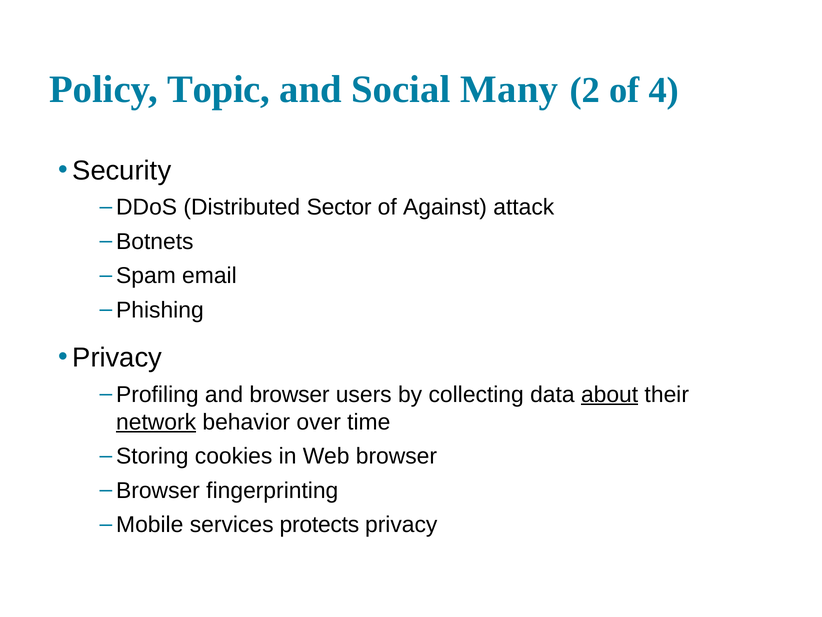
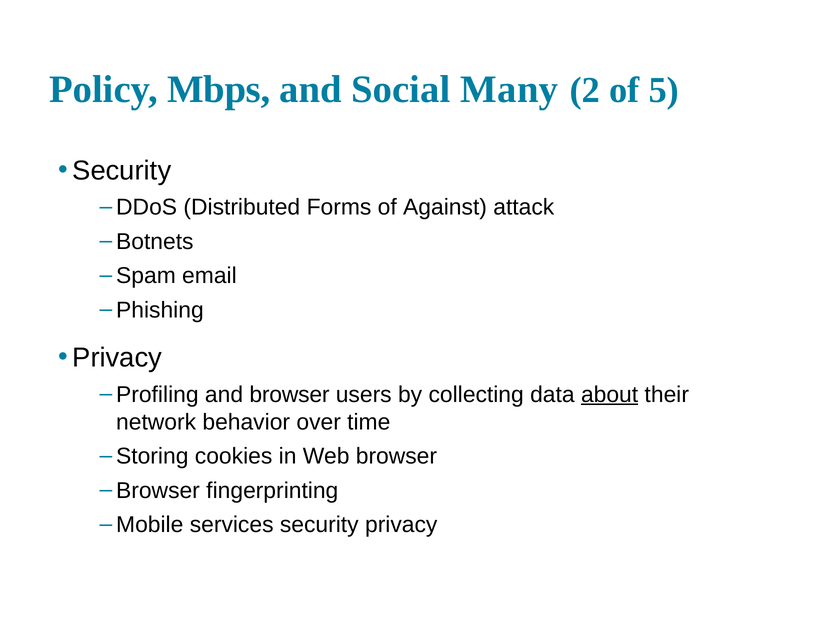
Topic: Topic -> Mbps
4: 4 -> 5
Sector: Sector -> Forms
network underline: present -> none
services protects: protects -> security
